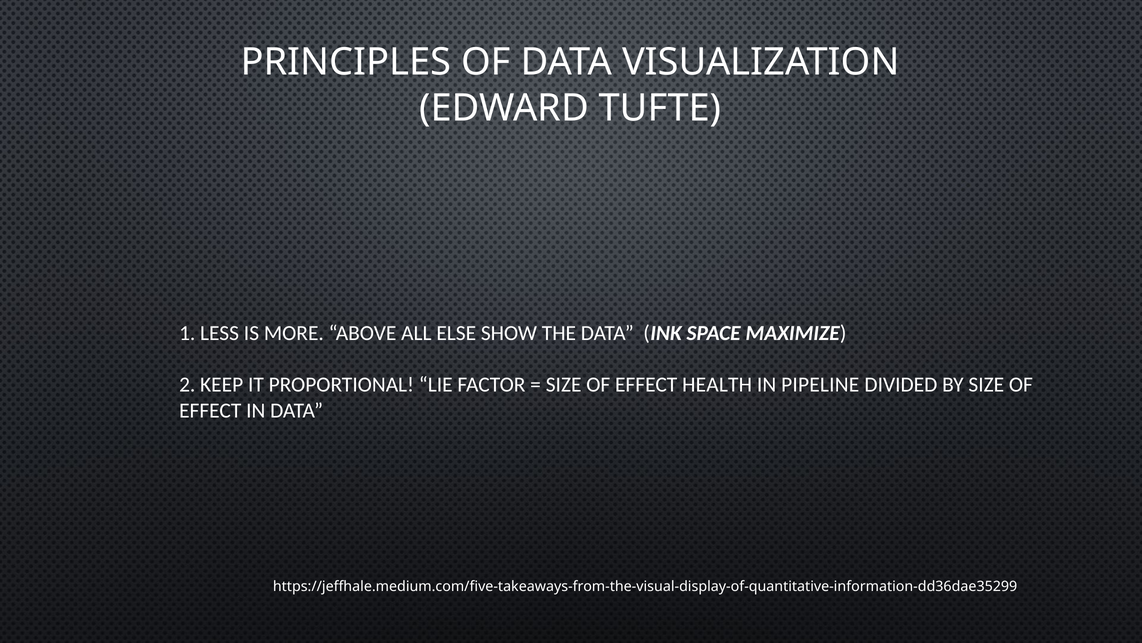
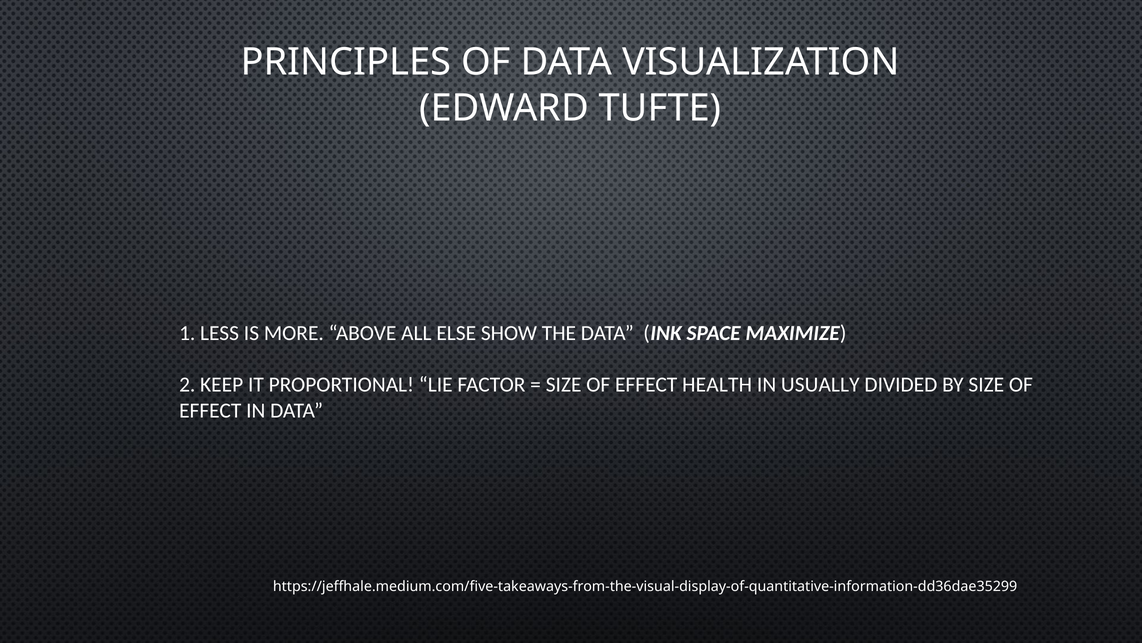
PIPELINE: PIPELINE -> USUALLY
